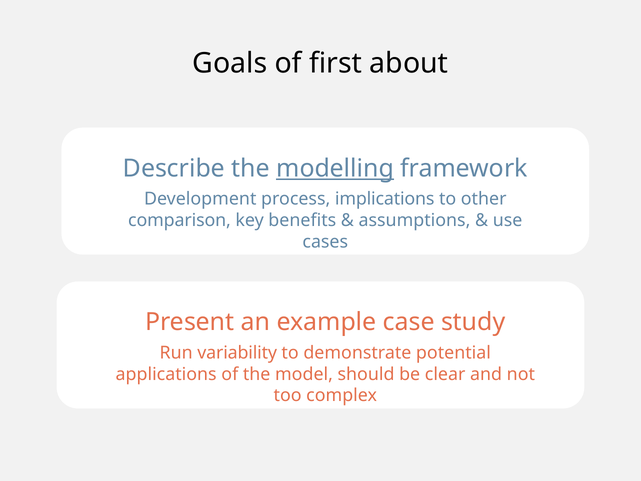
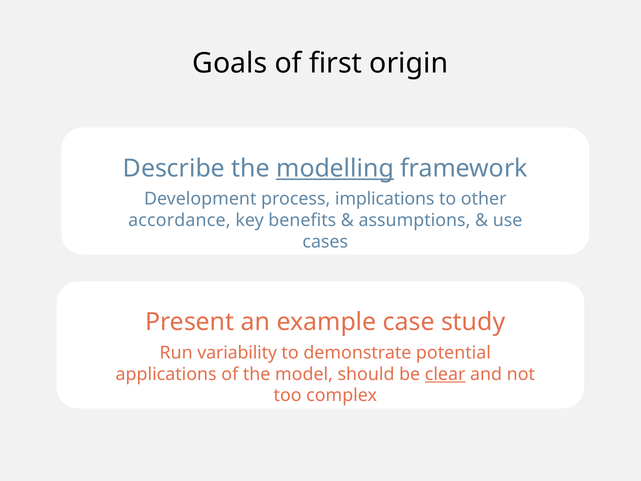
about: about -> origin
comparison: comparison -> accordance
clear underline: none -> present
